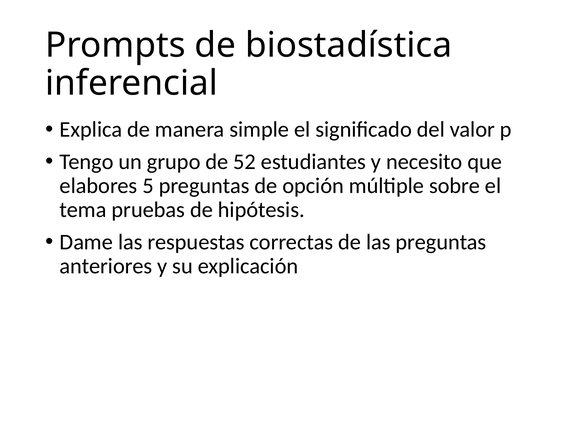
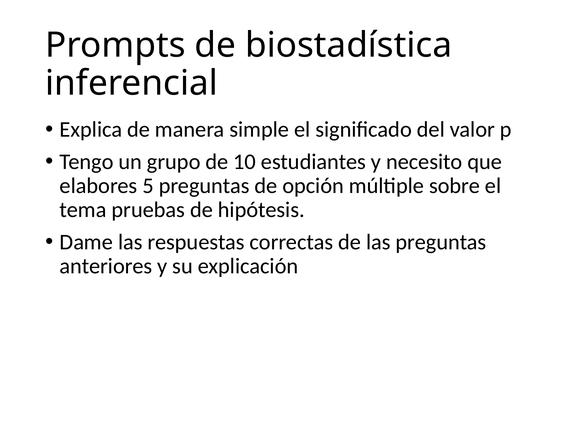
52: 52 -> 10
